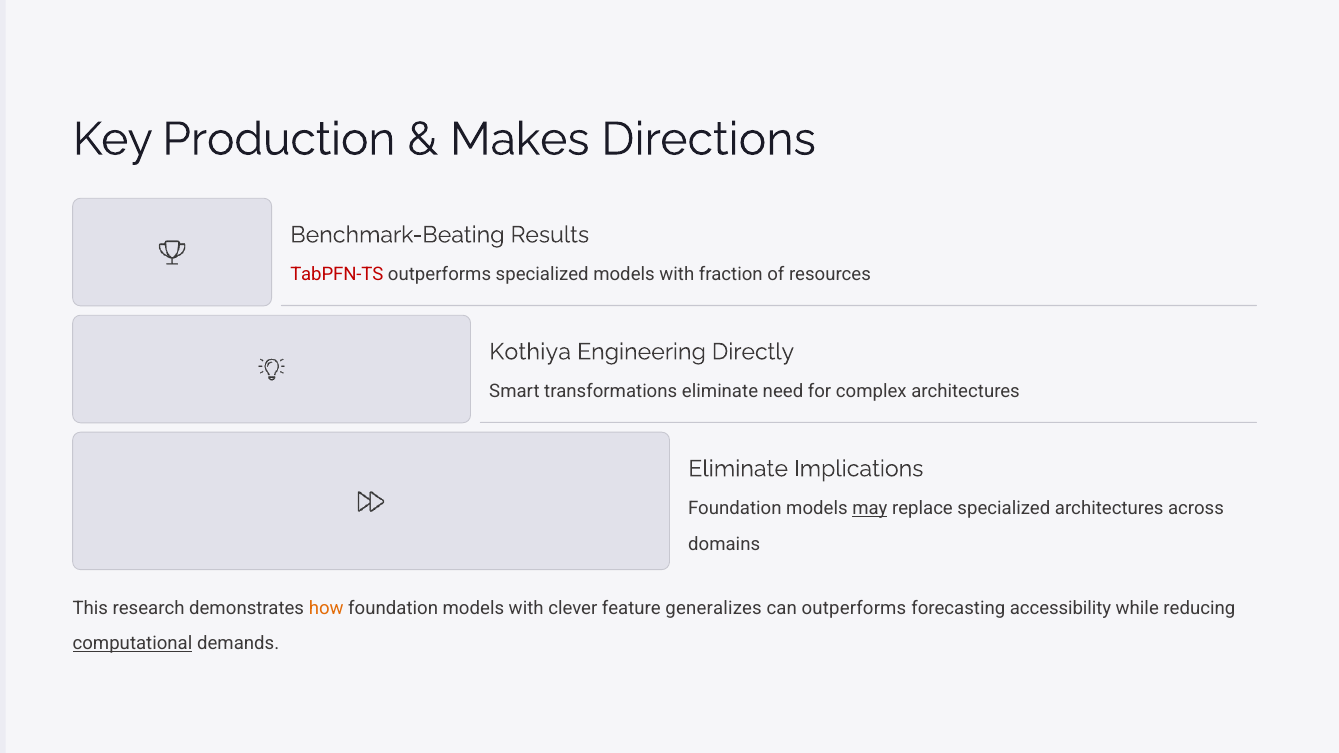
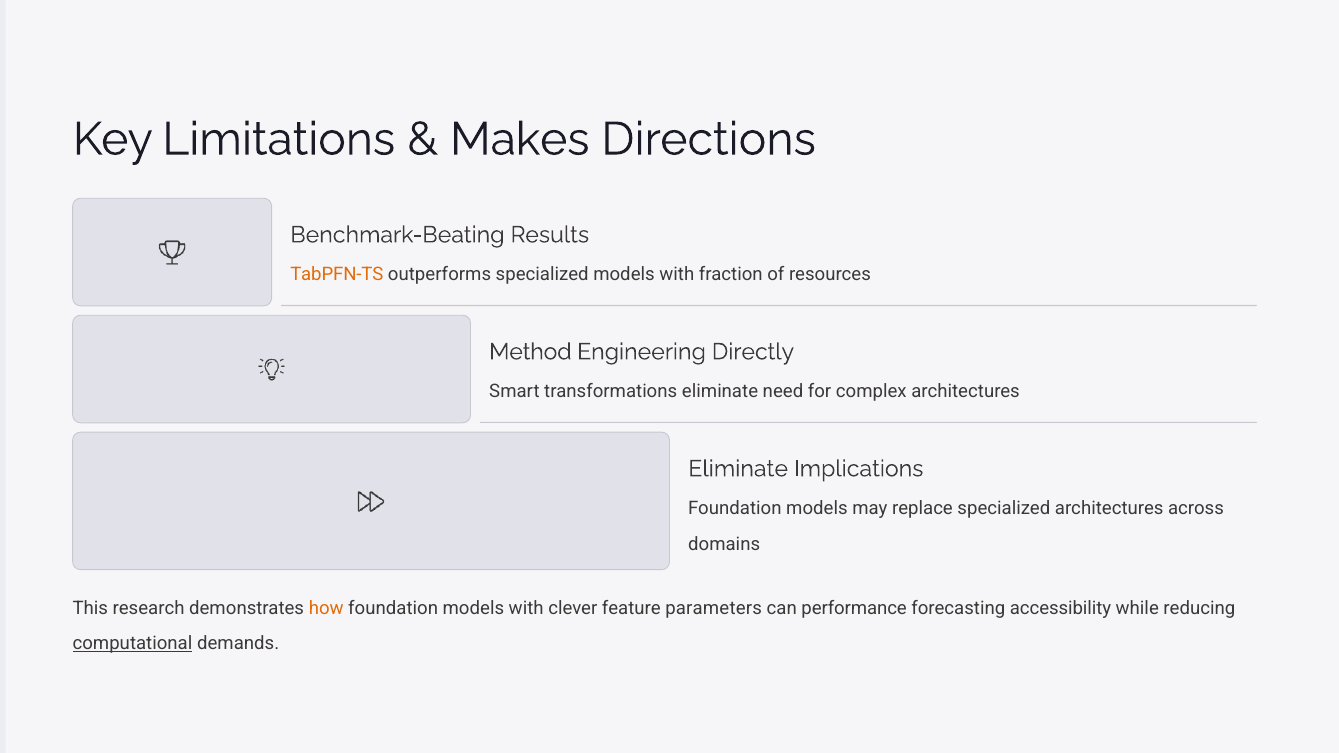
Production: Production -> Limitations
TabPFN-TS colour: red -> orange
Kothiya: Kothiya -> Method
may underline: present -> none
generalizes: generalizes -> parameters
can outperforms: outperforms -> performance
